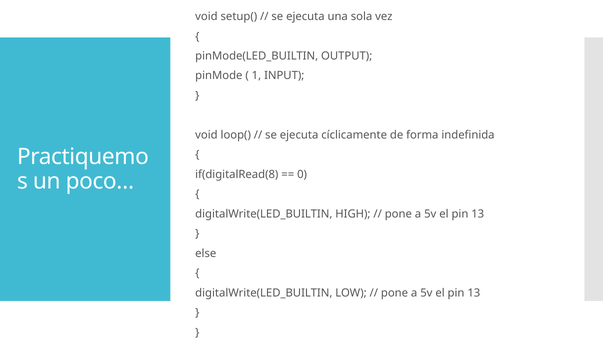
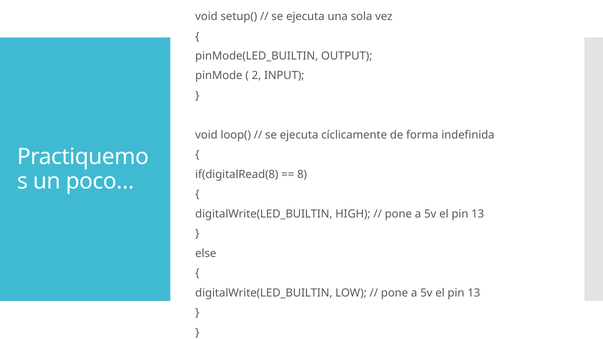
1: 1 -> 2
0: 0 -> 8
